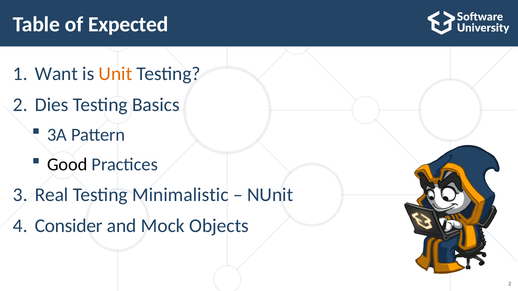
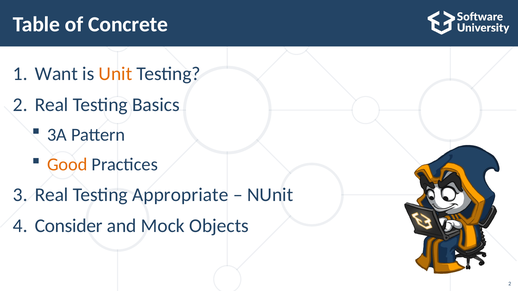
Expected: Expected -> Concrete
2 Dies: Dies -> Real
Good colour: black -> orange
Minimalistic: Minimalistic -> Appropriate
